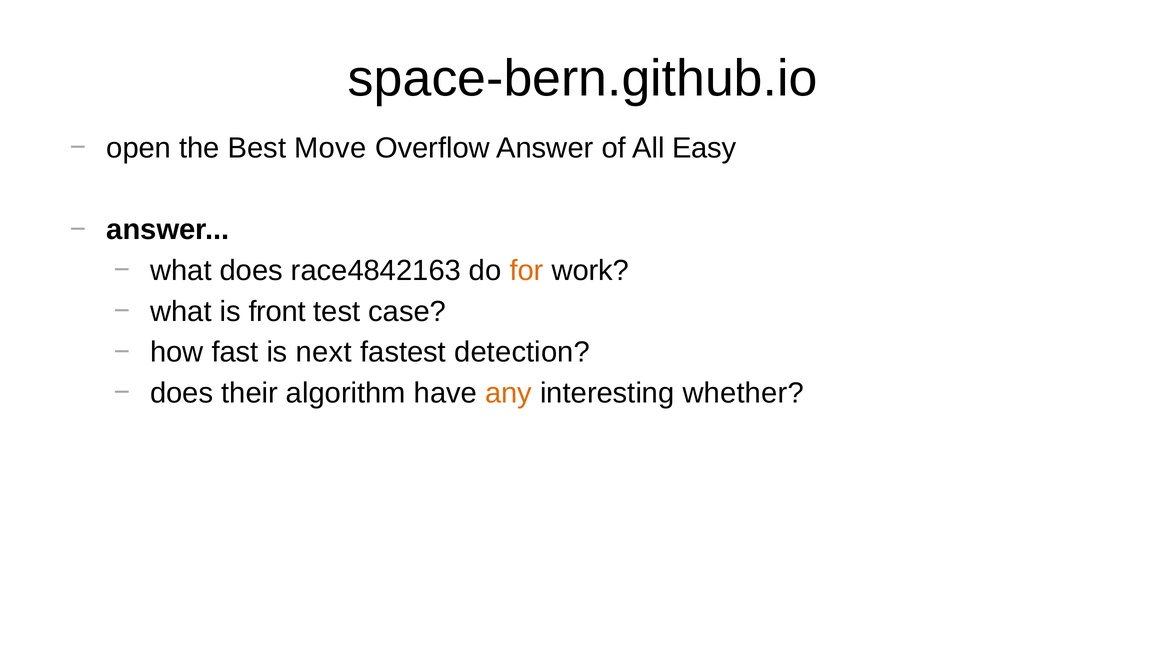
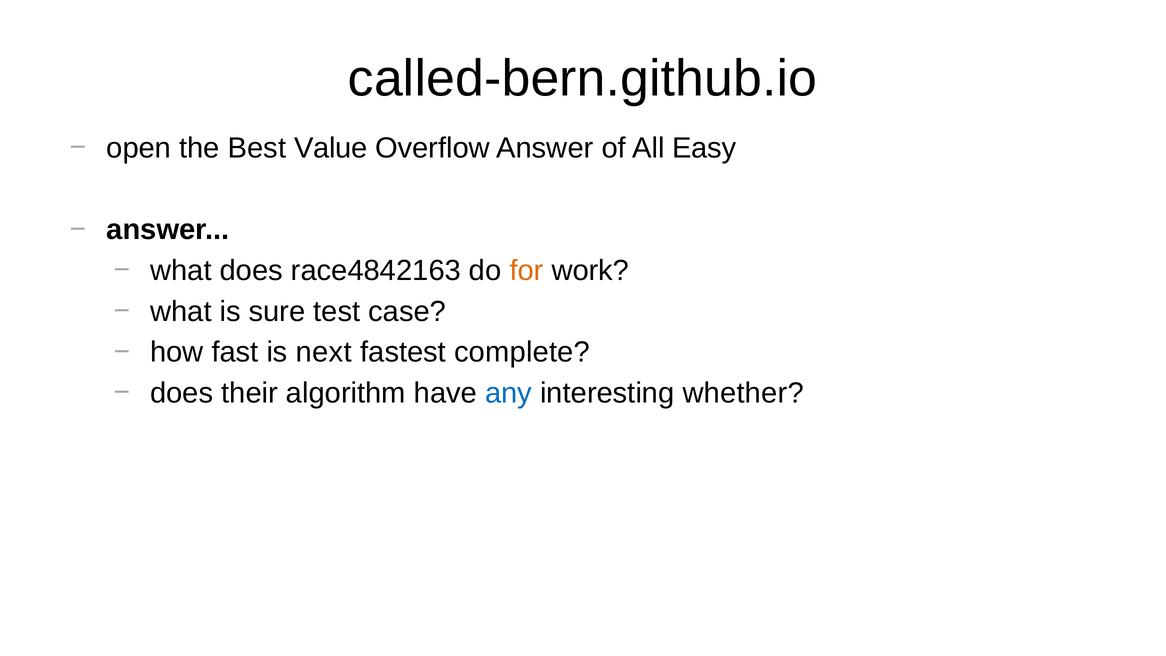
space-bern.github.io: space-bern.github.io -> called-bern.github.io
Move: Move -> Value
front: front -> sure
detection: detection -> complete
any colour: orange -> blue
